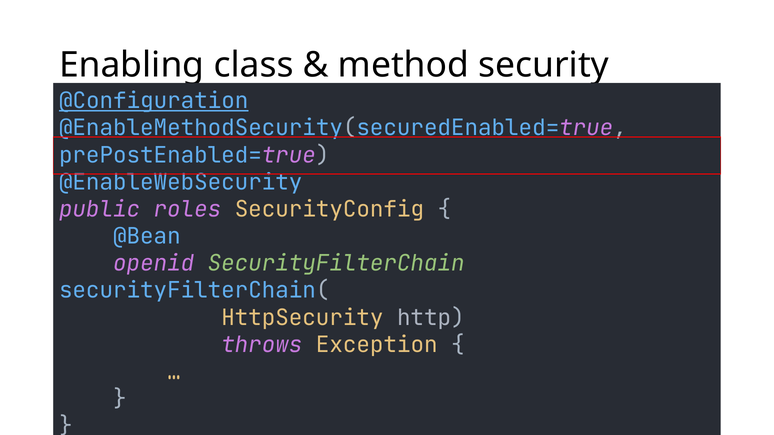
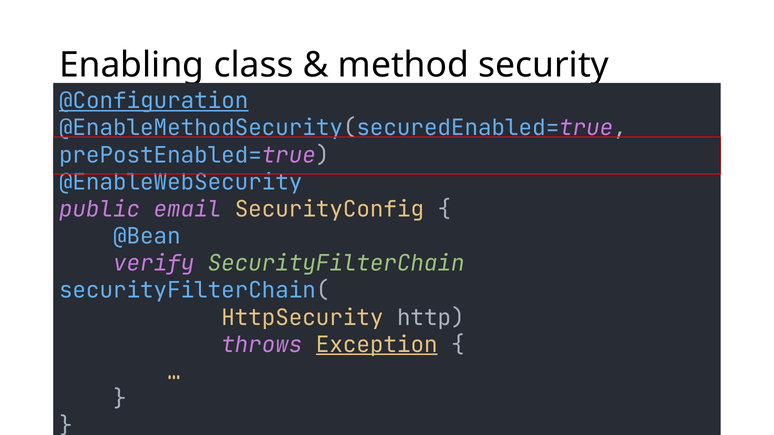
roles: roles -> email
openid: openid -> verify
Exception underline: none -> present
